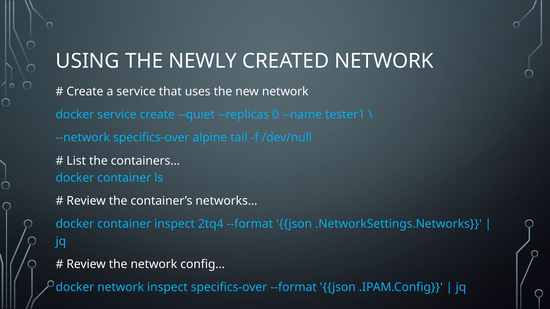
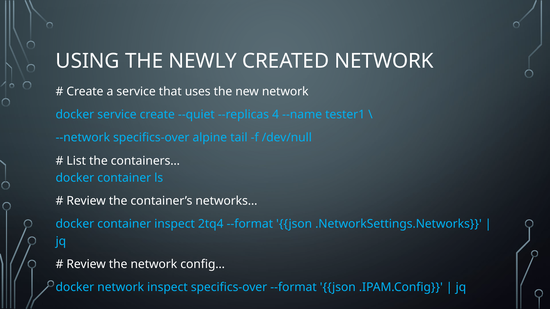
0: 0 -> 4
